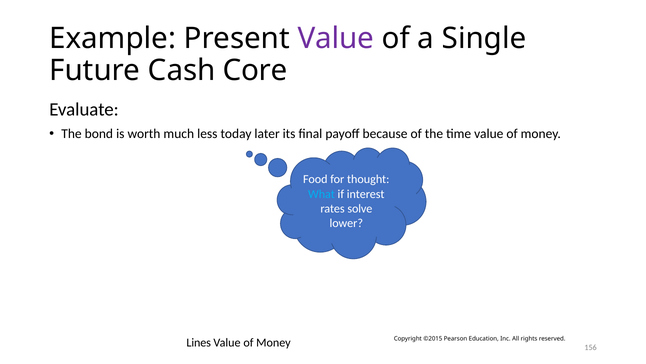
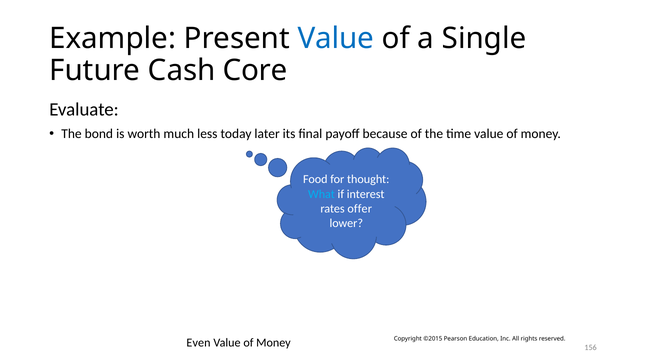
Value at (336, 38) colour: purple -> blue
solve: solve -> offer
Lines: Lines -> Even
